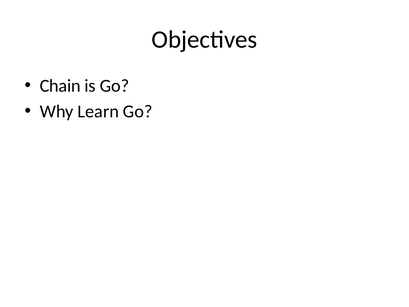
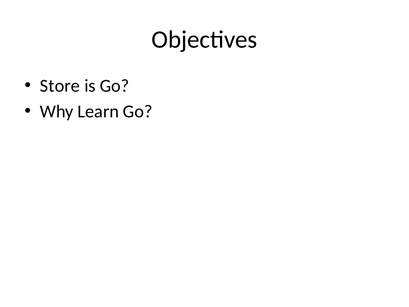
Chain: Chain -> Store
